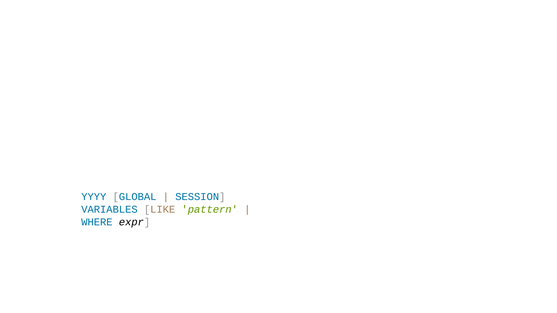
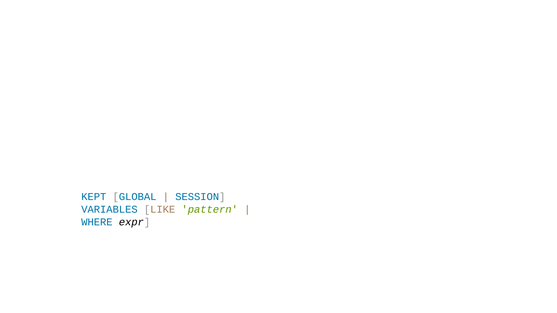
YYYY: YYYY -> KEPT
